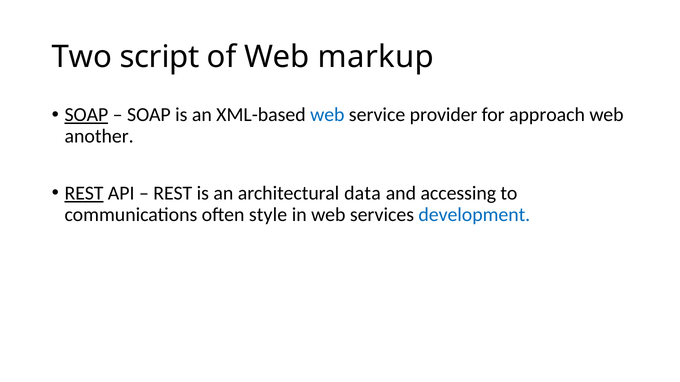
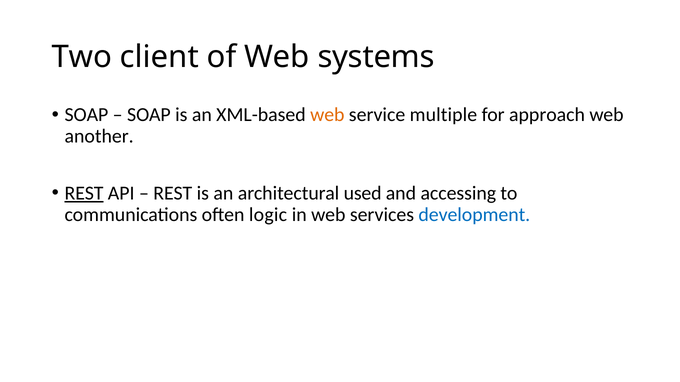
script: script -> client
markup: markup -> systems
SOAP at (86, 115) underline: present -> none
web at (327, 115) colour: blue -> orange
provider: provider -> multiple
data: data -> used
style: style -> logic
